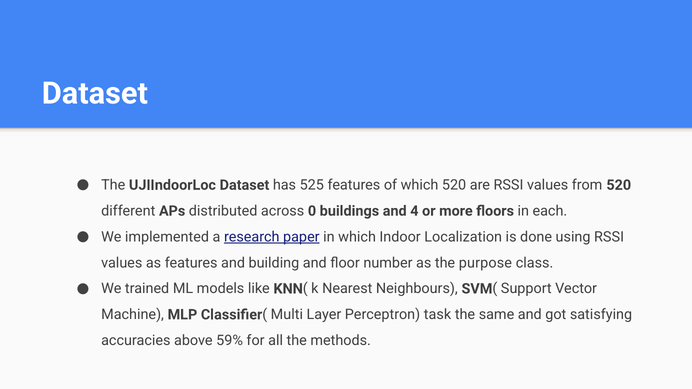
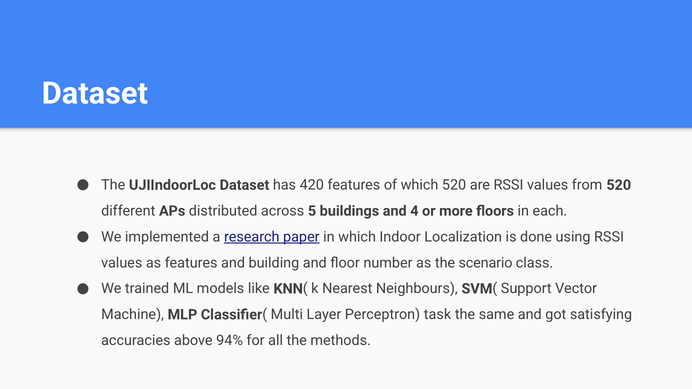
525: 525 -> 420
0: 0 -> 5
purpose: purpose -> scenario
59%: 59% -> 94%
